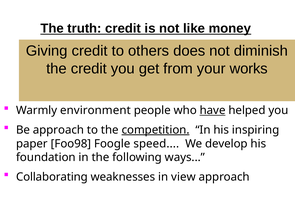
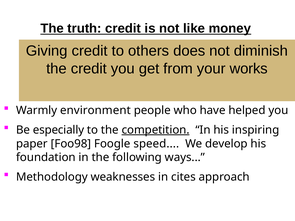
have underline: present -> none
Be approach: approach -> especially
Collaborating: Collaborating -> Methodology
view: view -> cites
